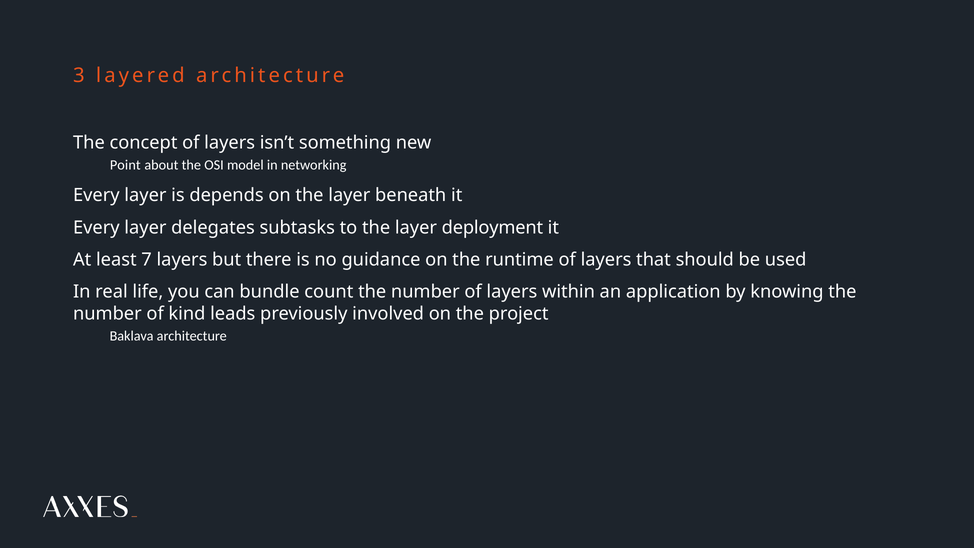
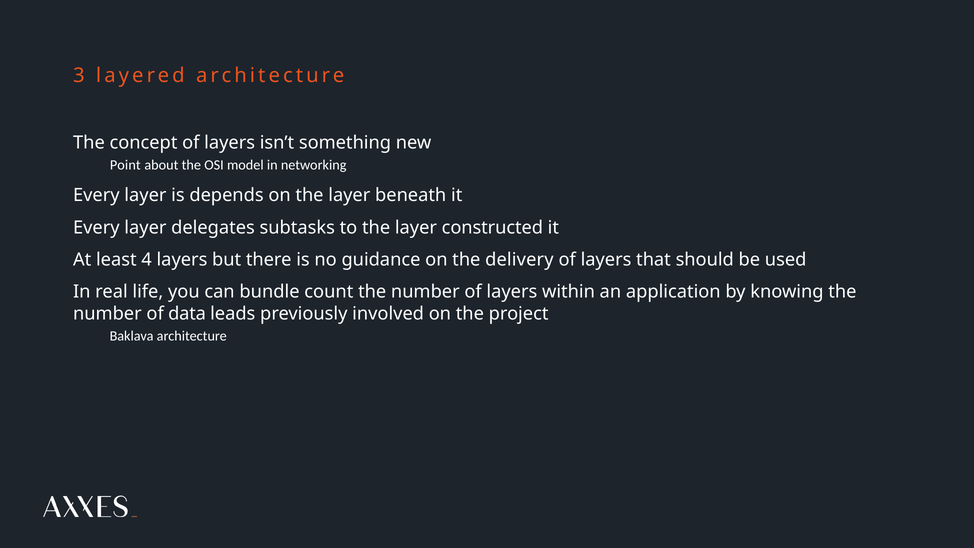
deployment: deployment -> constructed
7: 7 -> 4
runtime: runtime -> delivery
kind: kind -> data
